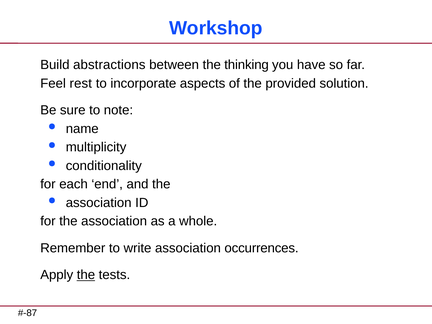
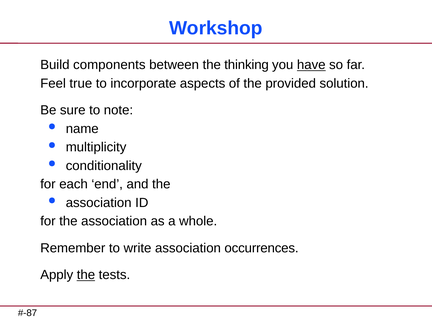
abstractions: abstractions -> components
have underline: none -> present
rest: rest -> true
